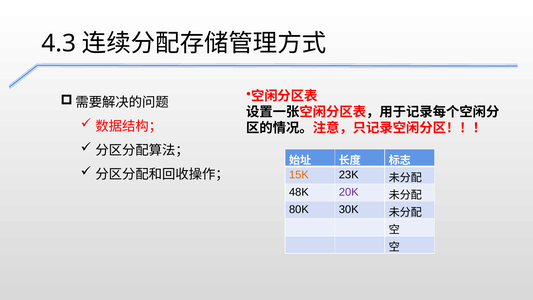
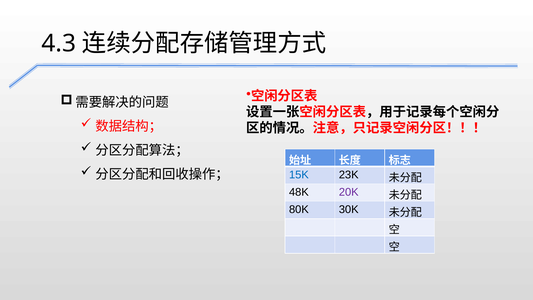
15K colour: orange -> blue
